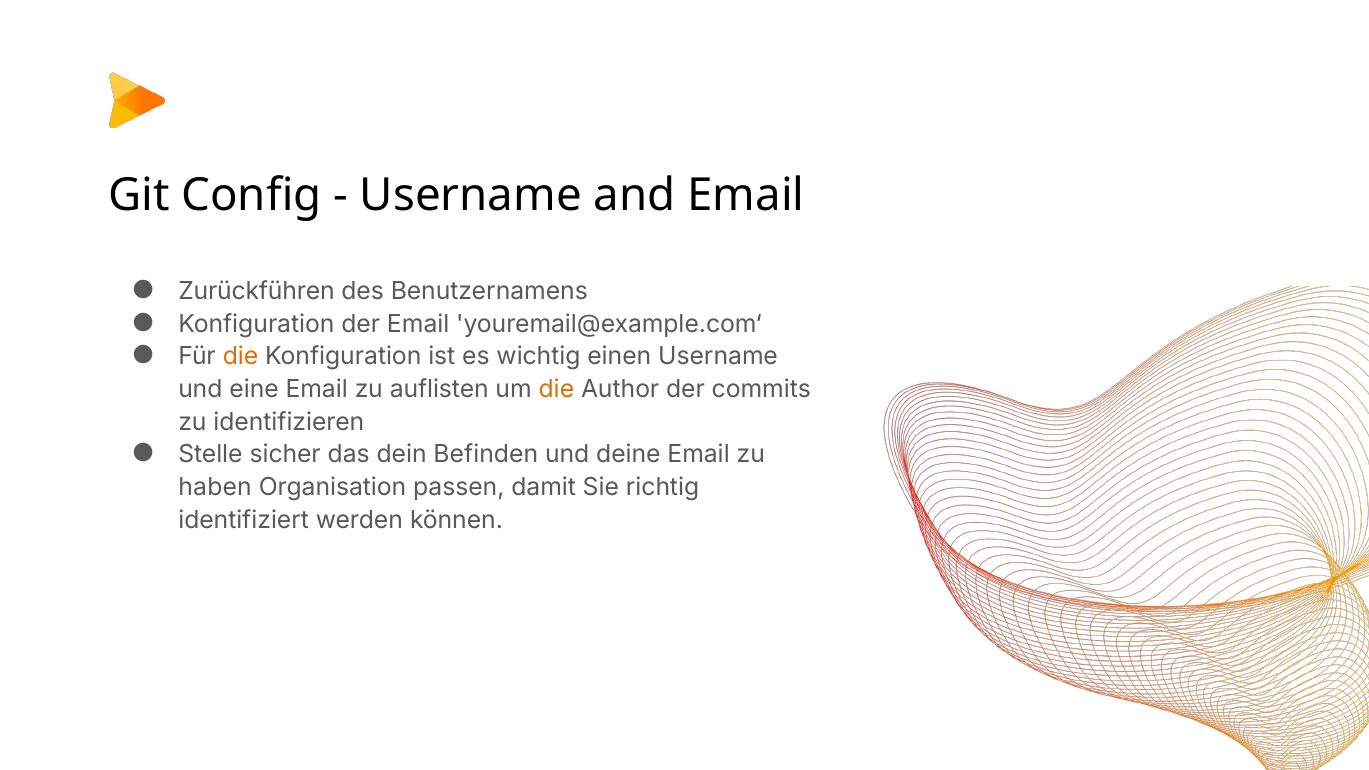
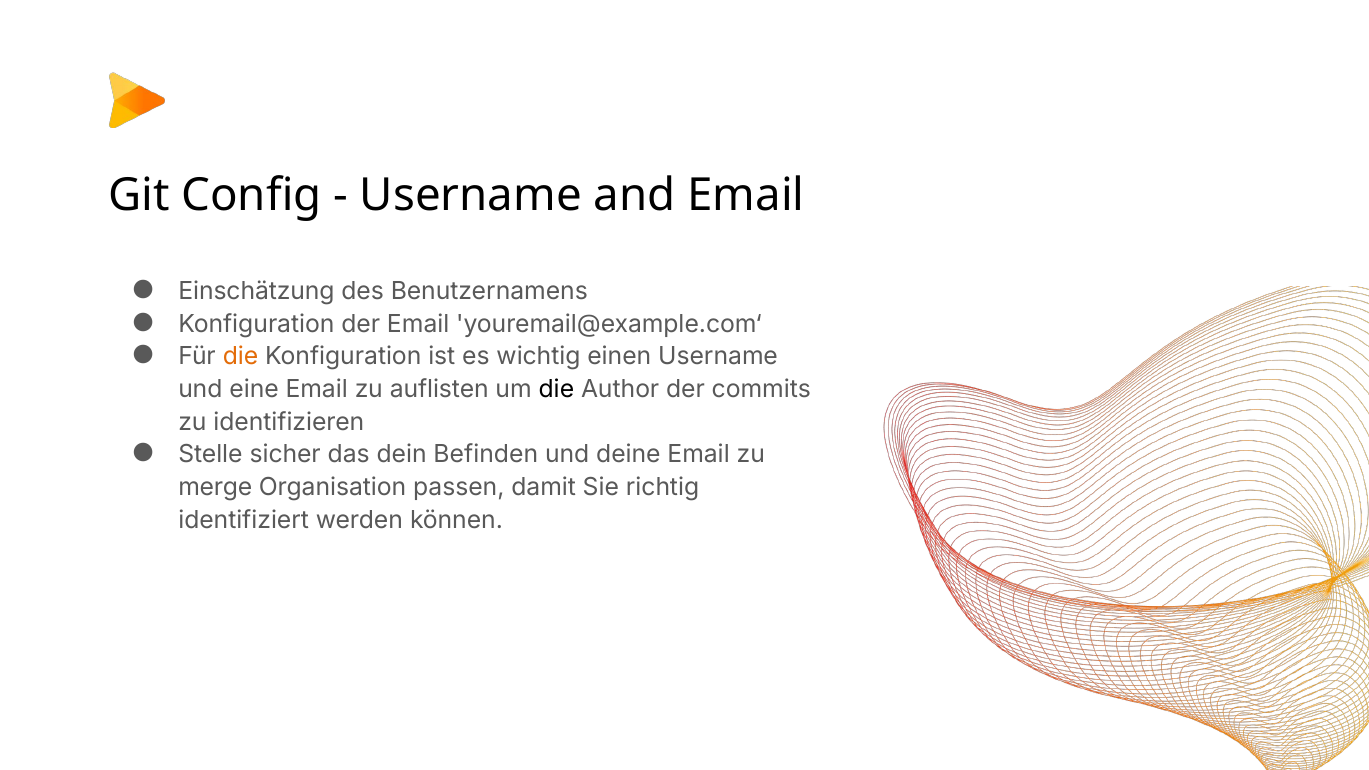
Zurückführen: Zurückführen -> Einschätzung
die at (556, 389) colour: orange -> black
haben: haben -> merge
